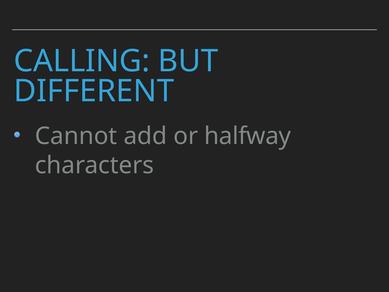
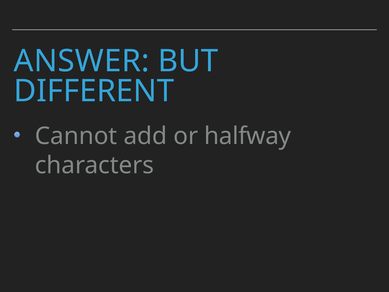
CALLING: CALLING -> ANSWER
